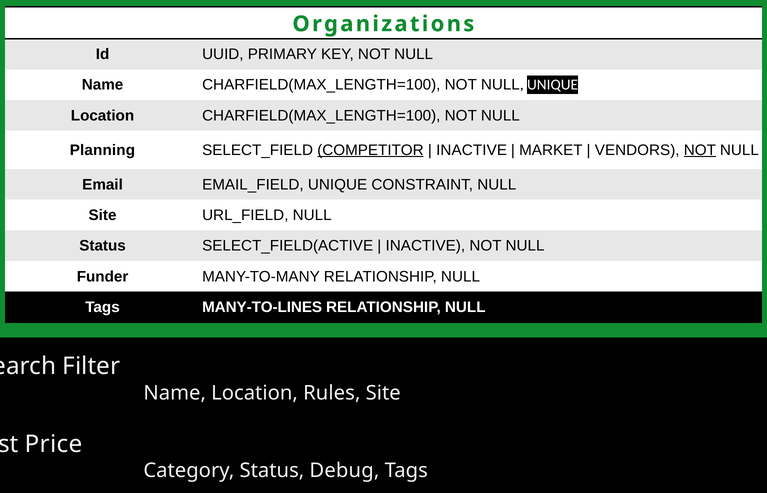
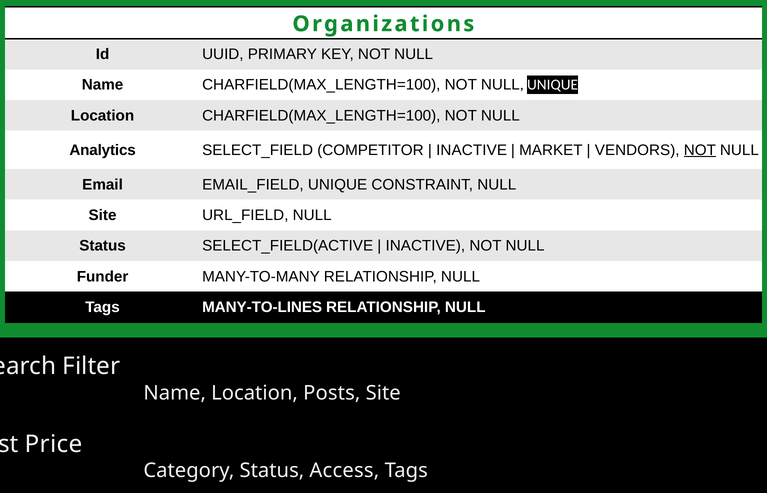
Planning: Planning -> Analytics
COMPETITOR underline: present -> none
Rules: Rules -> Posts
Debug: Debug -> Access
